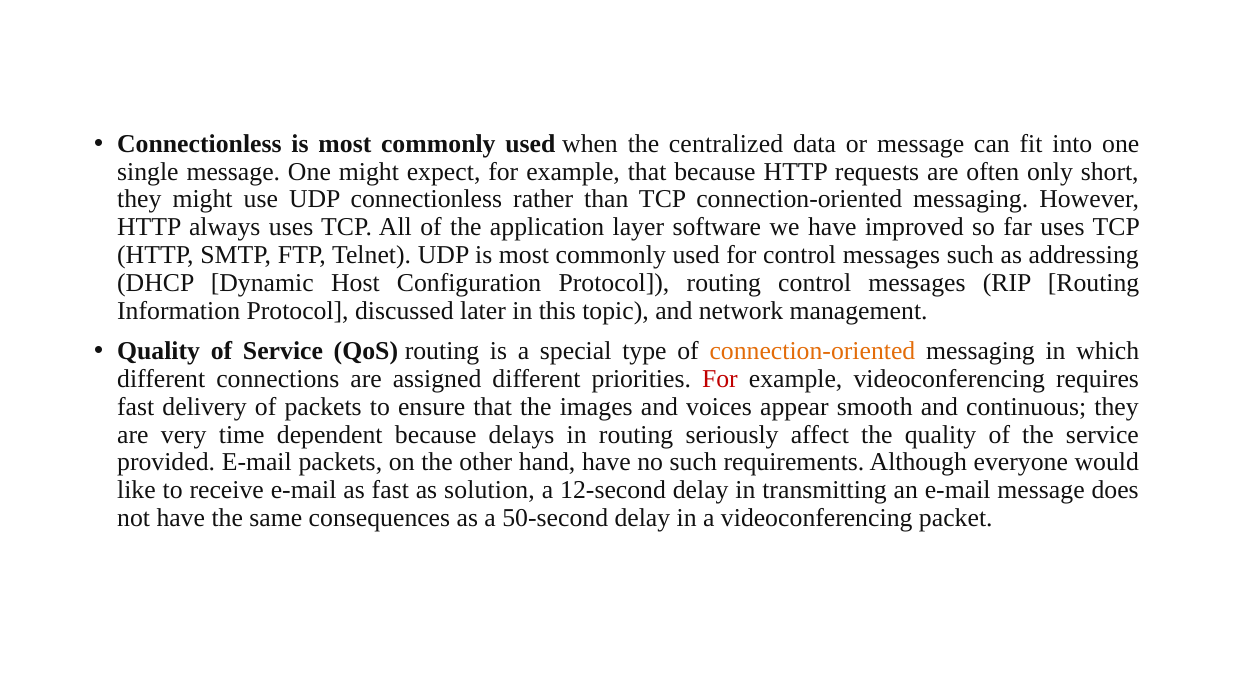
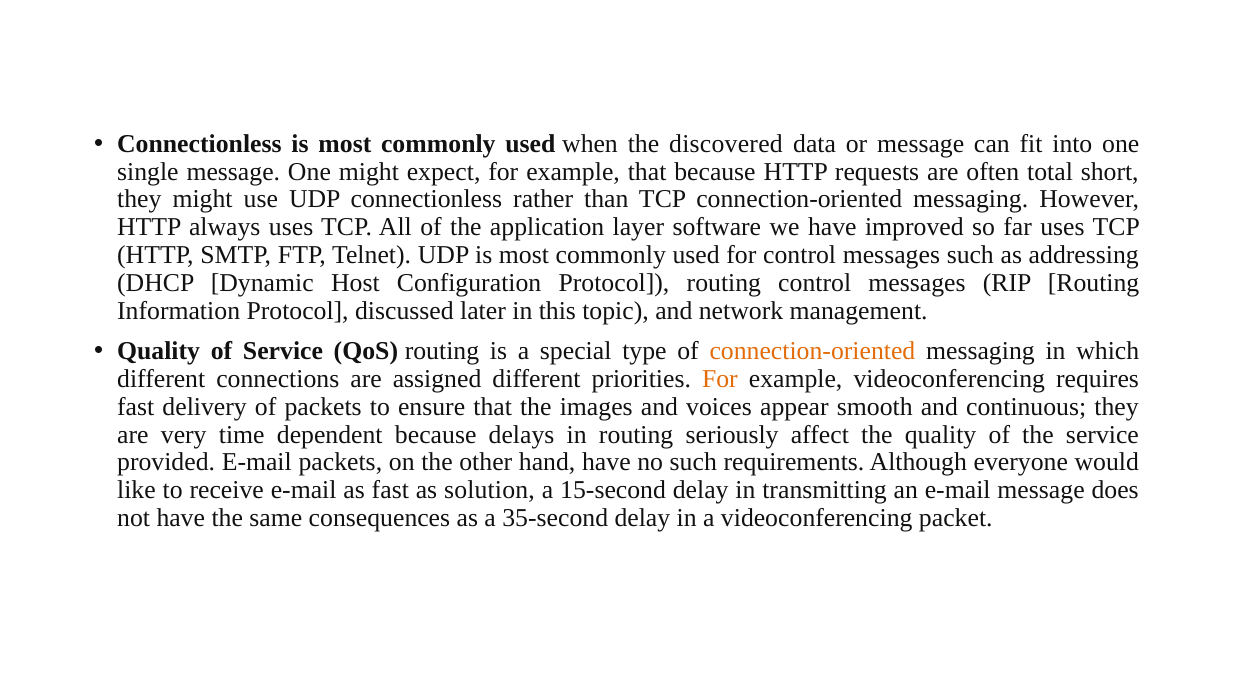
centralized: centralized -> discovered
only: only -> total
For at (720, 379) colour: red -> orange
12-second: 12-second -> 15-second
50-second: 50-second -> 35-second
